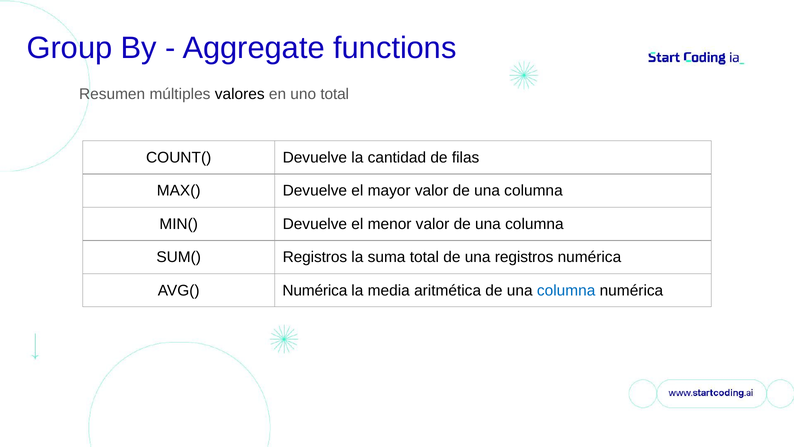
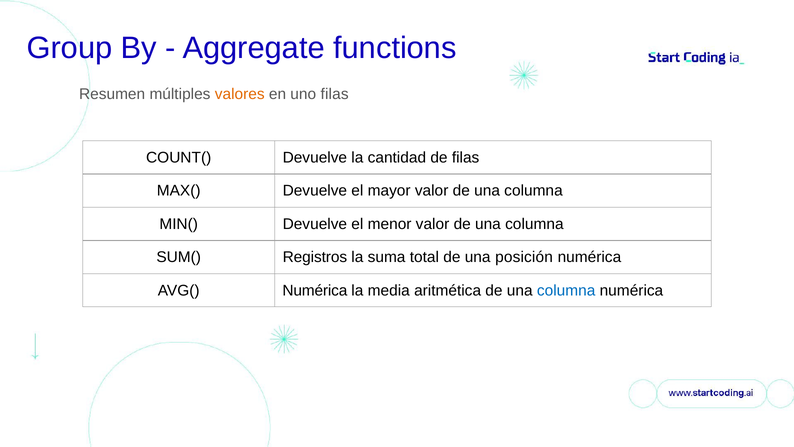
valores colour: black -> orange
uno total: total -> filas
una registros: registros -> posición
